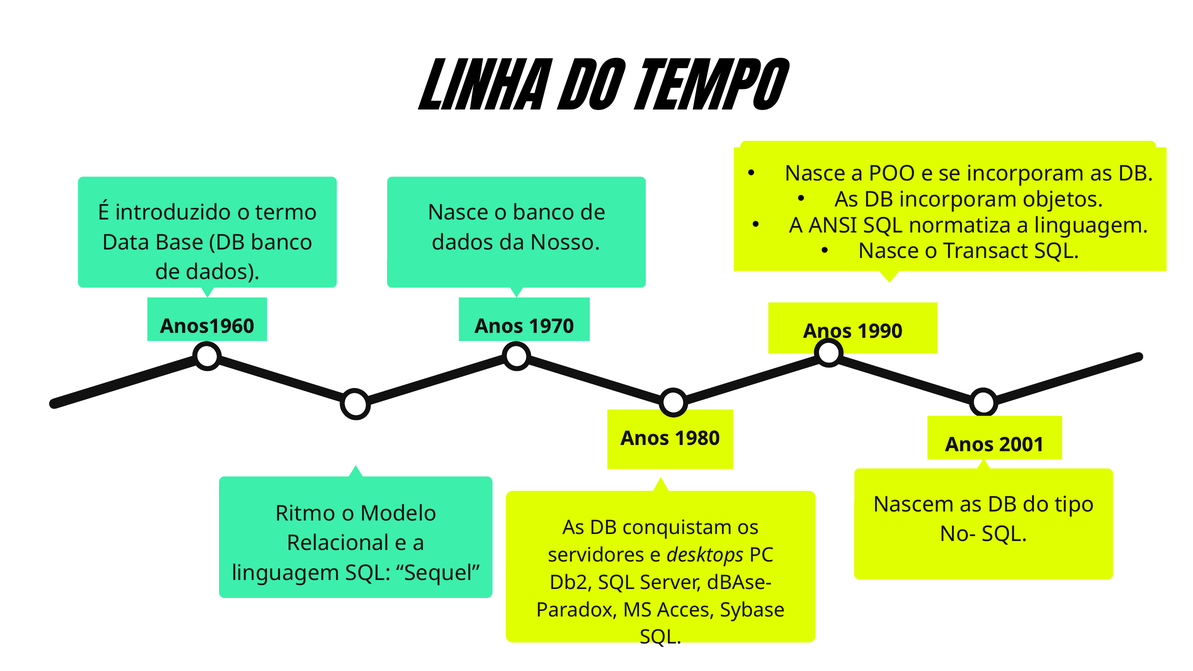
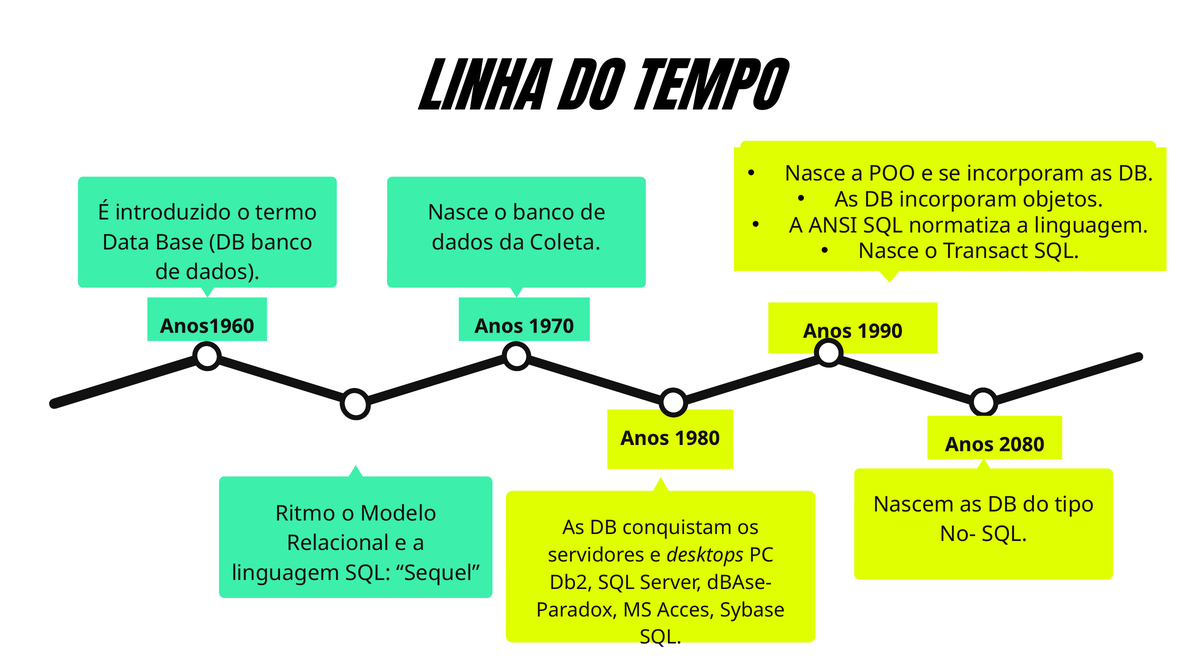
Nosso: Nosso -> Coleta
2001: 2001 -> 2080
